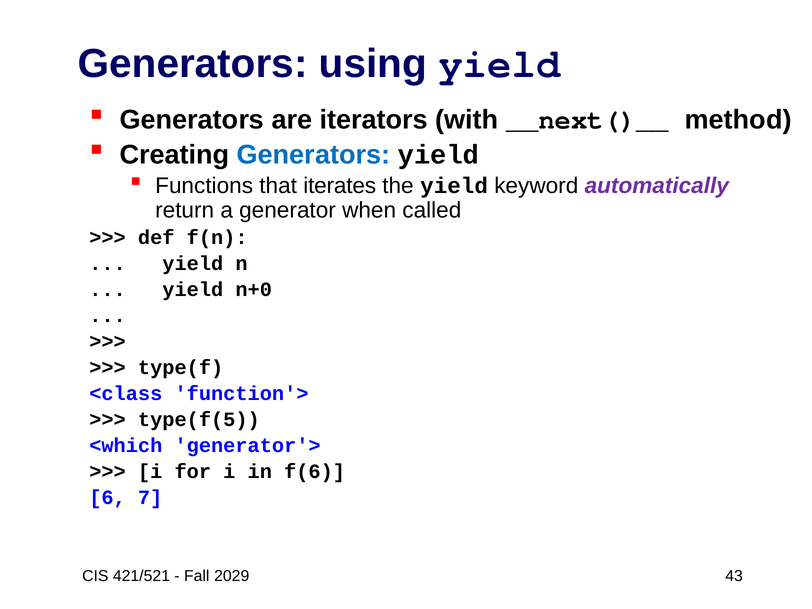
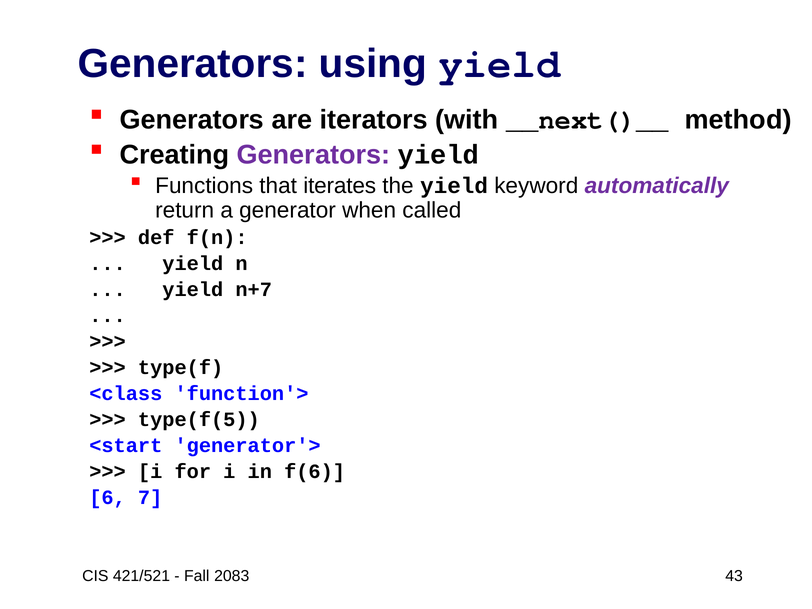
Generators at (314, 155) colour: blue -> purple
n+0: n+0 -> n+7
<which: <which -> <start
2029: 2029 -> 2083
